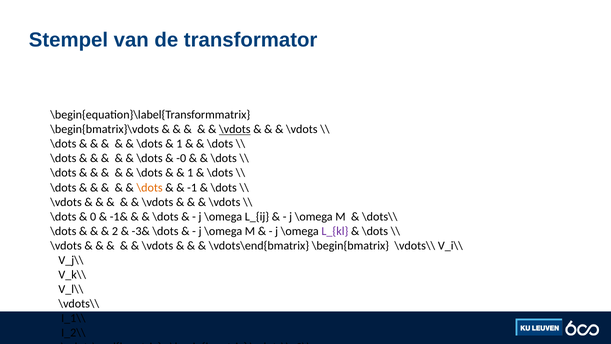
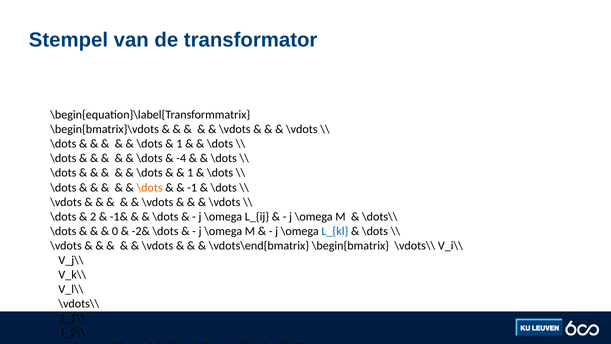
\vdots at (235, 129) underline: present -> none
-0: -0 -> -4
0: 0 -> 2
2: 2 -> 0
-3&: -3& -> -2&
L_{kl colour: purple -> blue
